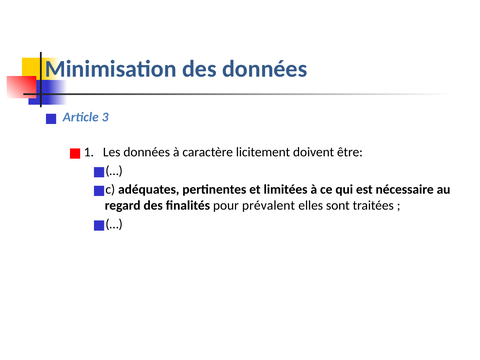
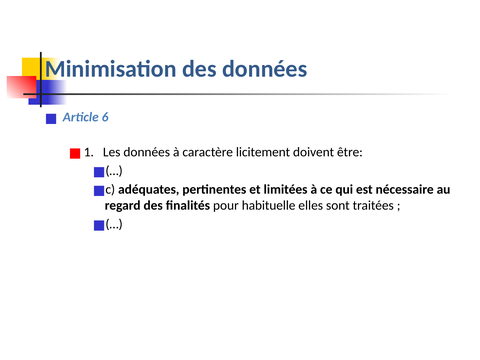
3: 3 -> 6
prévalent: prévalent -> habituelle
